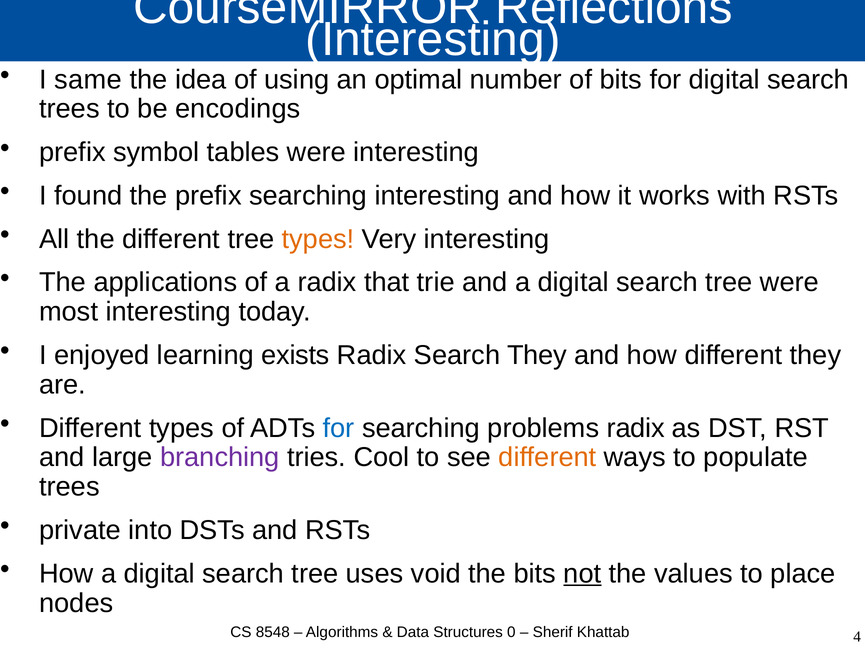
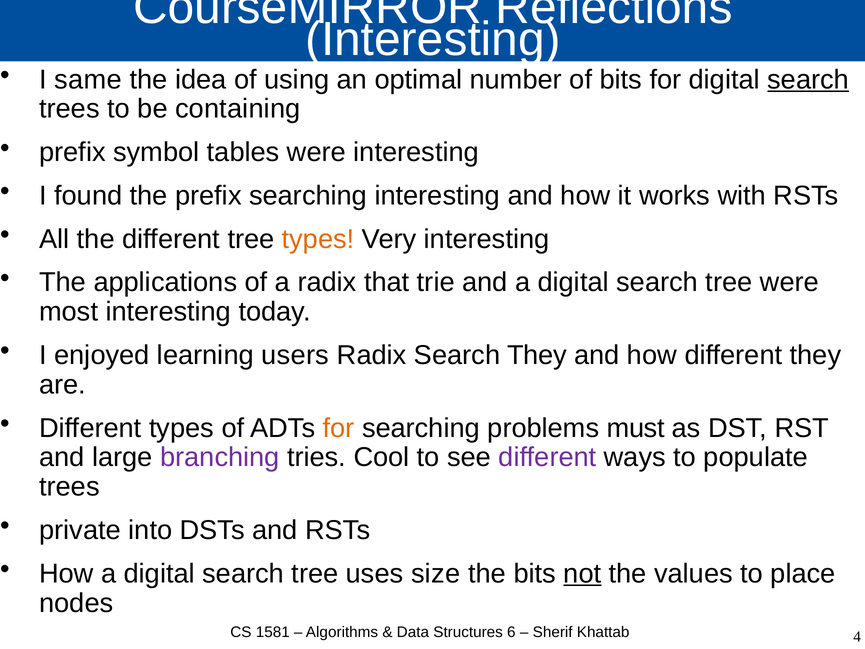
search at (808, 80) underline: none -> present
encodings: encodings -> containing
exists: exists -> users
for at (339, 428) colour: blue -> orange
problems radix: radix -> must
different at (547, 458) colour: orange -> purple
void: void -> size
8548: 8548 -> 1581
0: 0 -> 6
